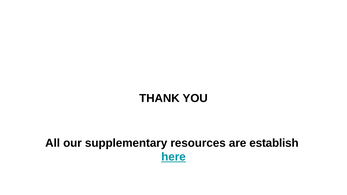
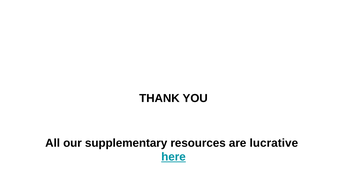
establish: establish -> lucrative
